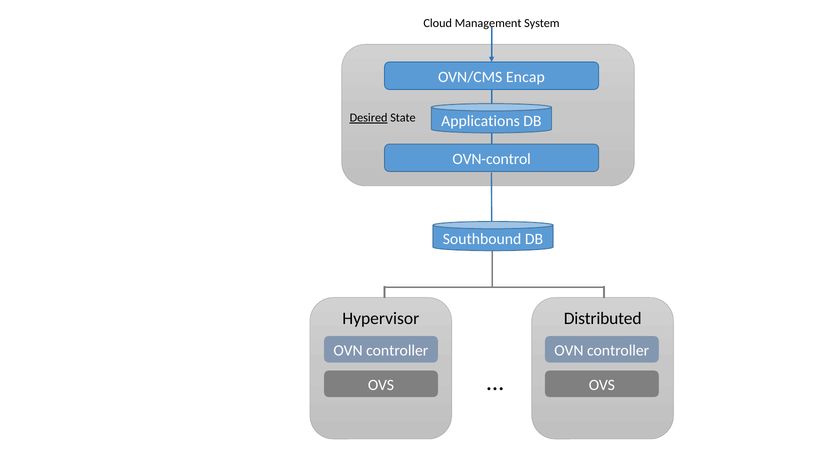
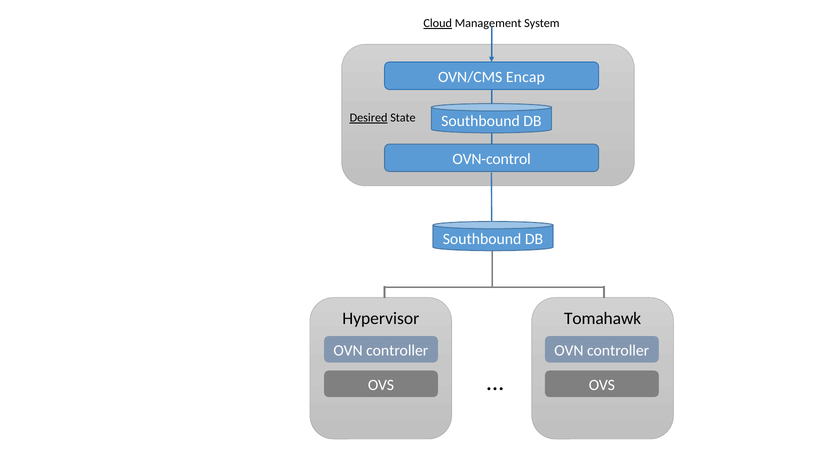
Cloud underline: none -> present
Applications at (480, 121): Applications -> Southbound
Distributed: Distributed -> Tomahawk
